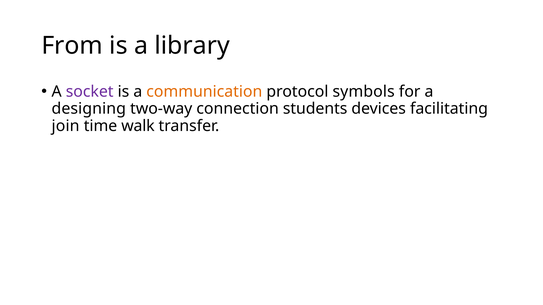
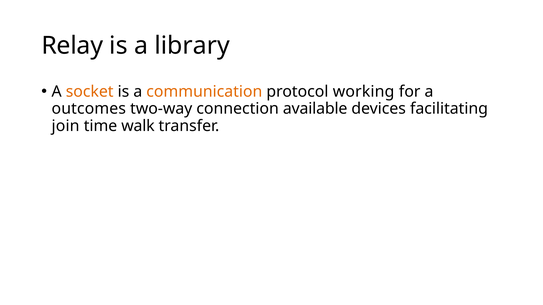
From: From -> Relay
socket colour: purple -> orange
symbols: symbols -> working
designing: designing -> outcomes
students: students -> available
